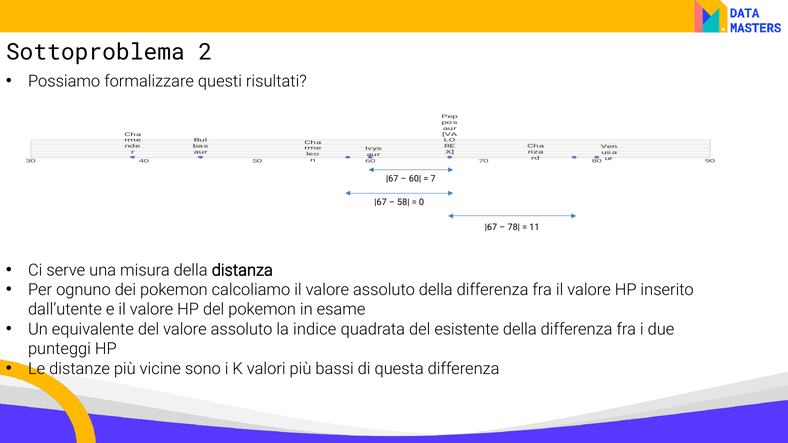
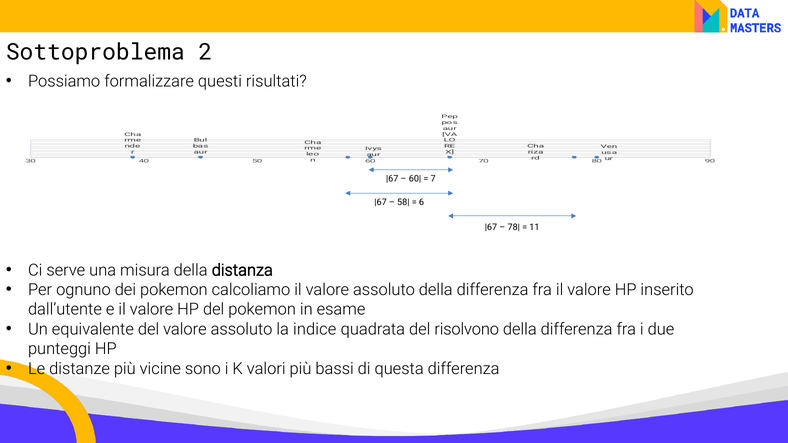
0: 0 -> 6
esistente: esistente -> risolvono
